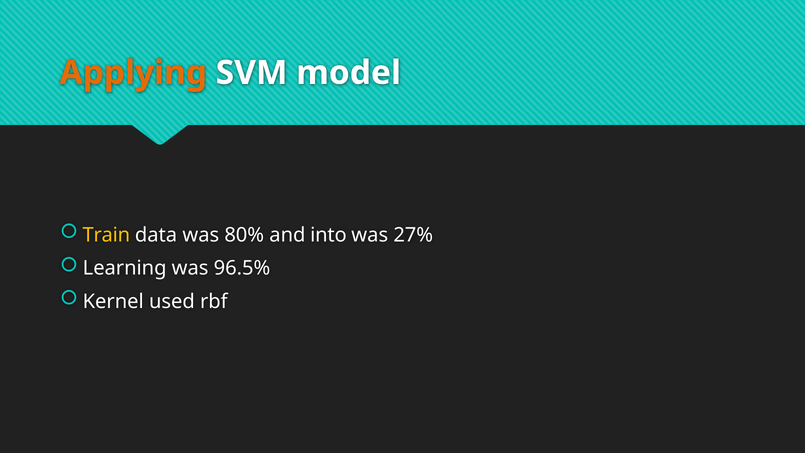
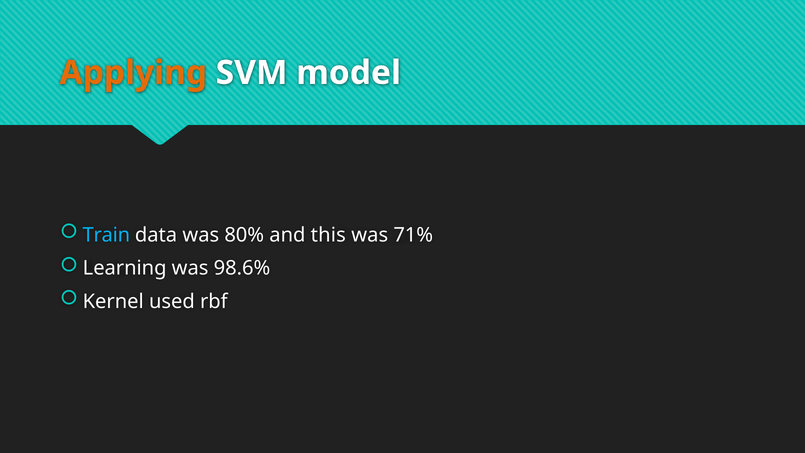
Train colour: yellow -> light blue
into: into -> this
27%: 27% -> 71%
96.5%: 96.5% -> 98.6%
